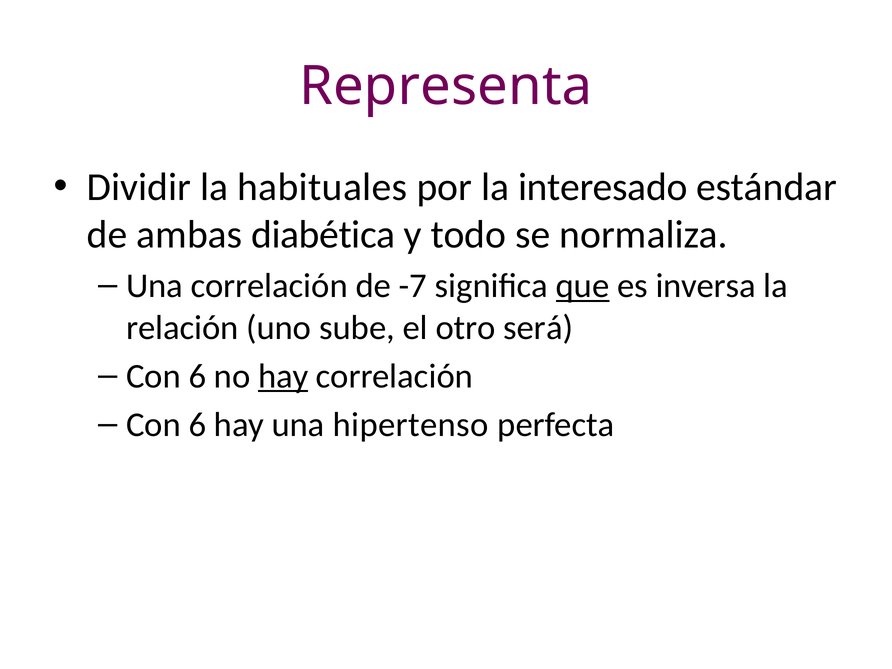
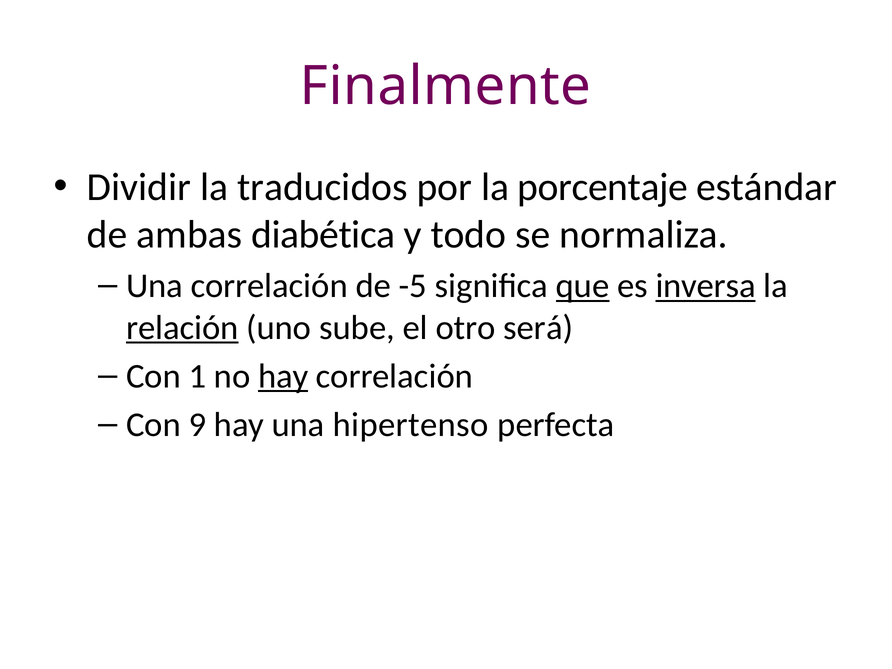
Representa: Representa -> Finalmente
habituales: habituales -> traducidos
interesado: interesado -> porcentaje
-7: -7 -> -5
inversa underline: none -> present
relación underline: none -> present
6 at (197, 376): 6 -> 1
6 at (197, 425): 6 -> 9
